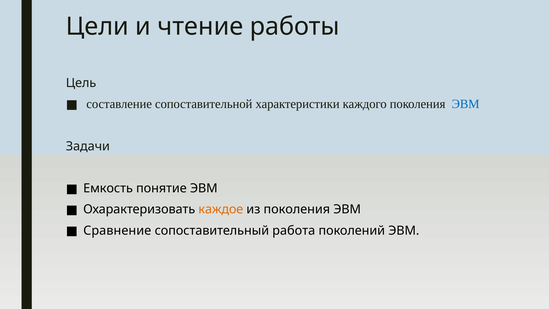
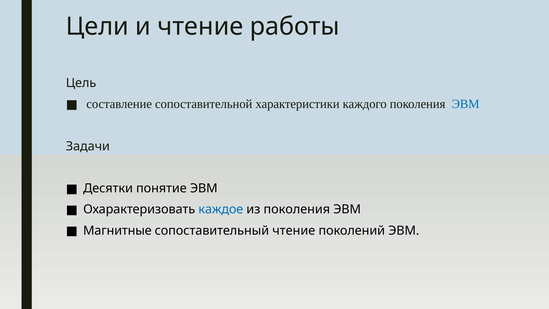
Емкость: Емкость -> Десятки
каждое colour: orange -> blue
Сравнение: Сравнение -> Магнитные
сопоставительный работа: работа -> чтение
